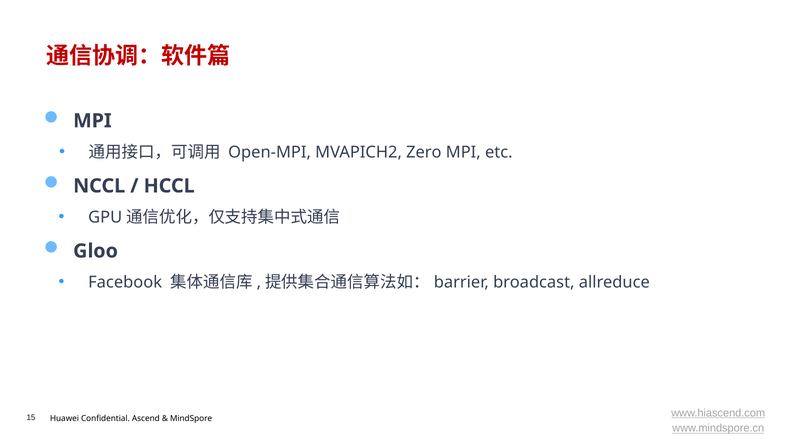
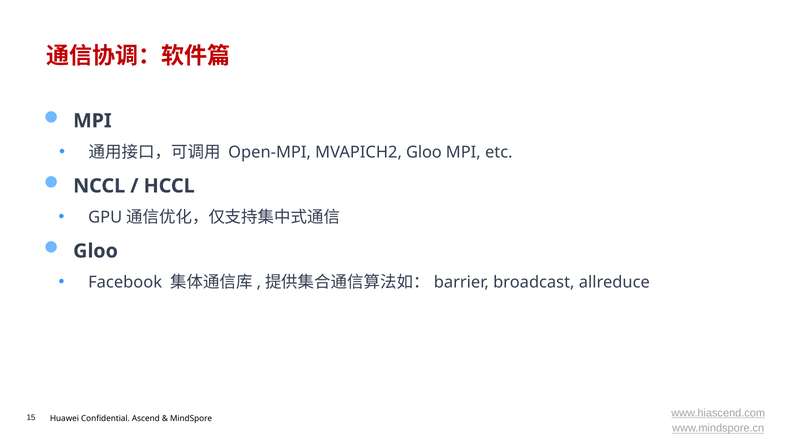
MVAPICH2 Zero: Zero -> Gloo
